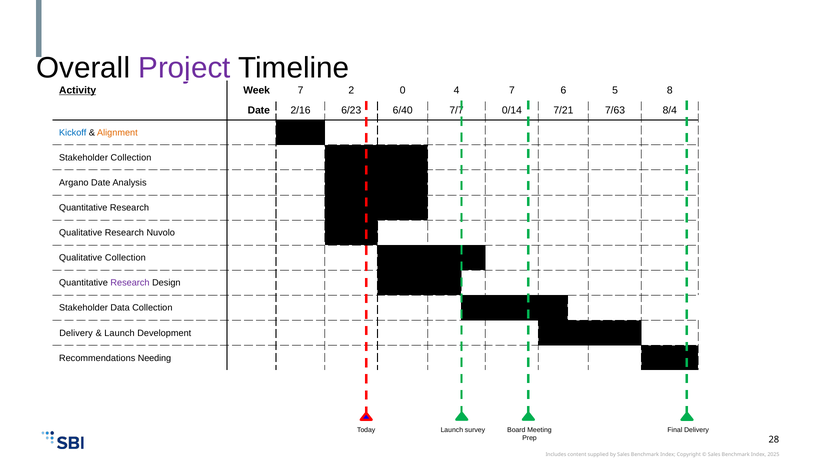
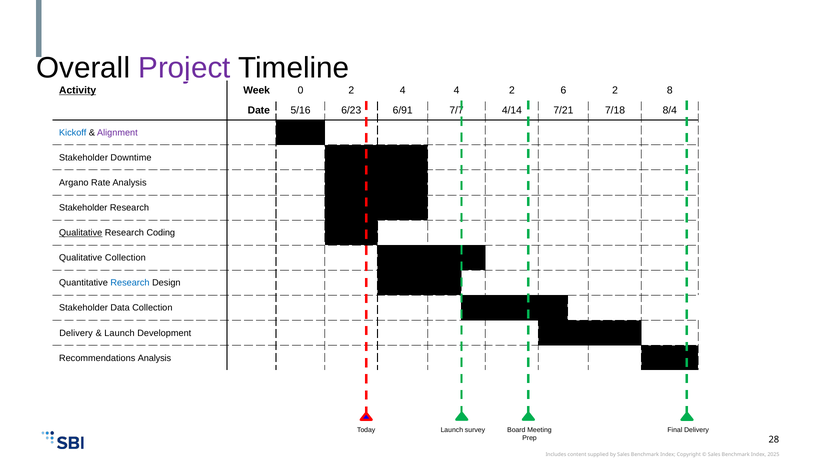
Week 7: 7 -> 0
2 0: 0 -> 4
4 7: 7 -> 2
6 5: 5 -> 2
2/16: 2/16 -> 5/16
6/40: 6/40 -> 6/91
0/14: 0/14 -> 4/14
7/63: 7/63 -> 7/18
Alignment colour: orange -> purple
Stakeholder Collection: Collection -> Downtime
Argano Date: Date -> Rate
Quantitative at (83, 208): Quantitative -> Stakeholder
Qualitative at (81, 233) underline: none -> present
Nuvolo: Nuvolo -> Coding
Research at (130, 283) colour: purple -> blue
Recommendations Needing: Needing -> Analysis
